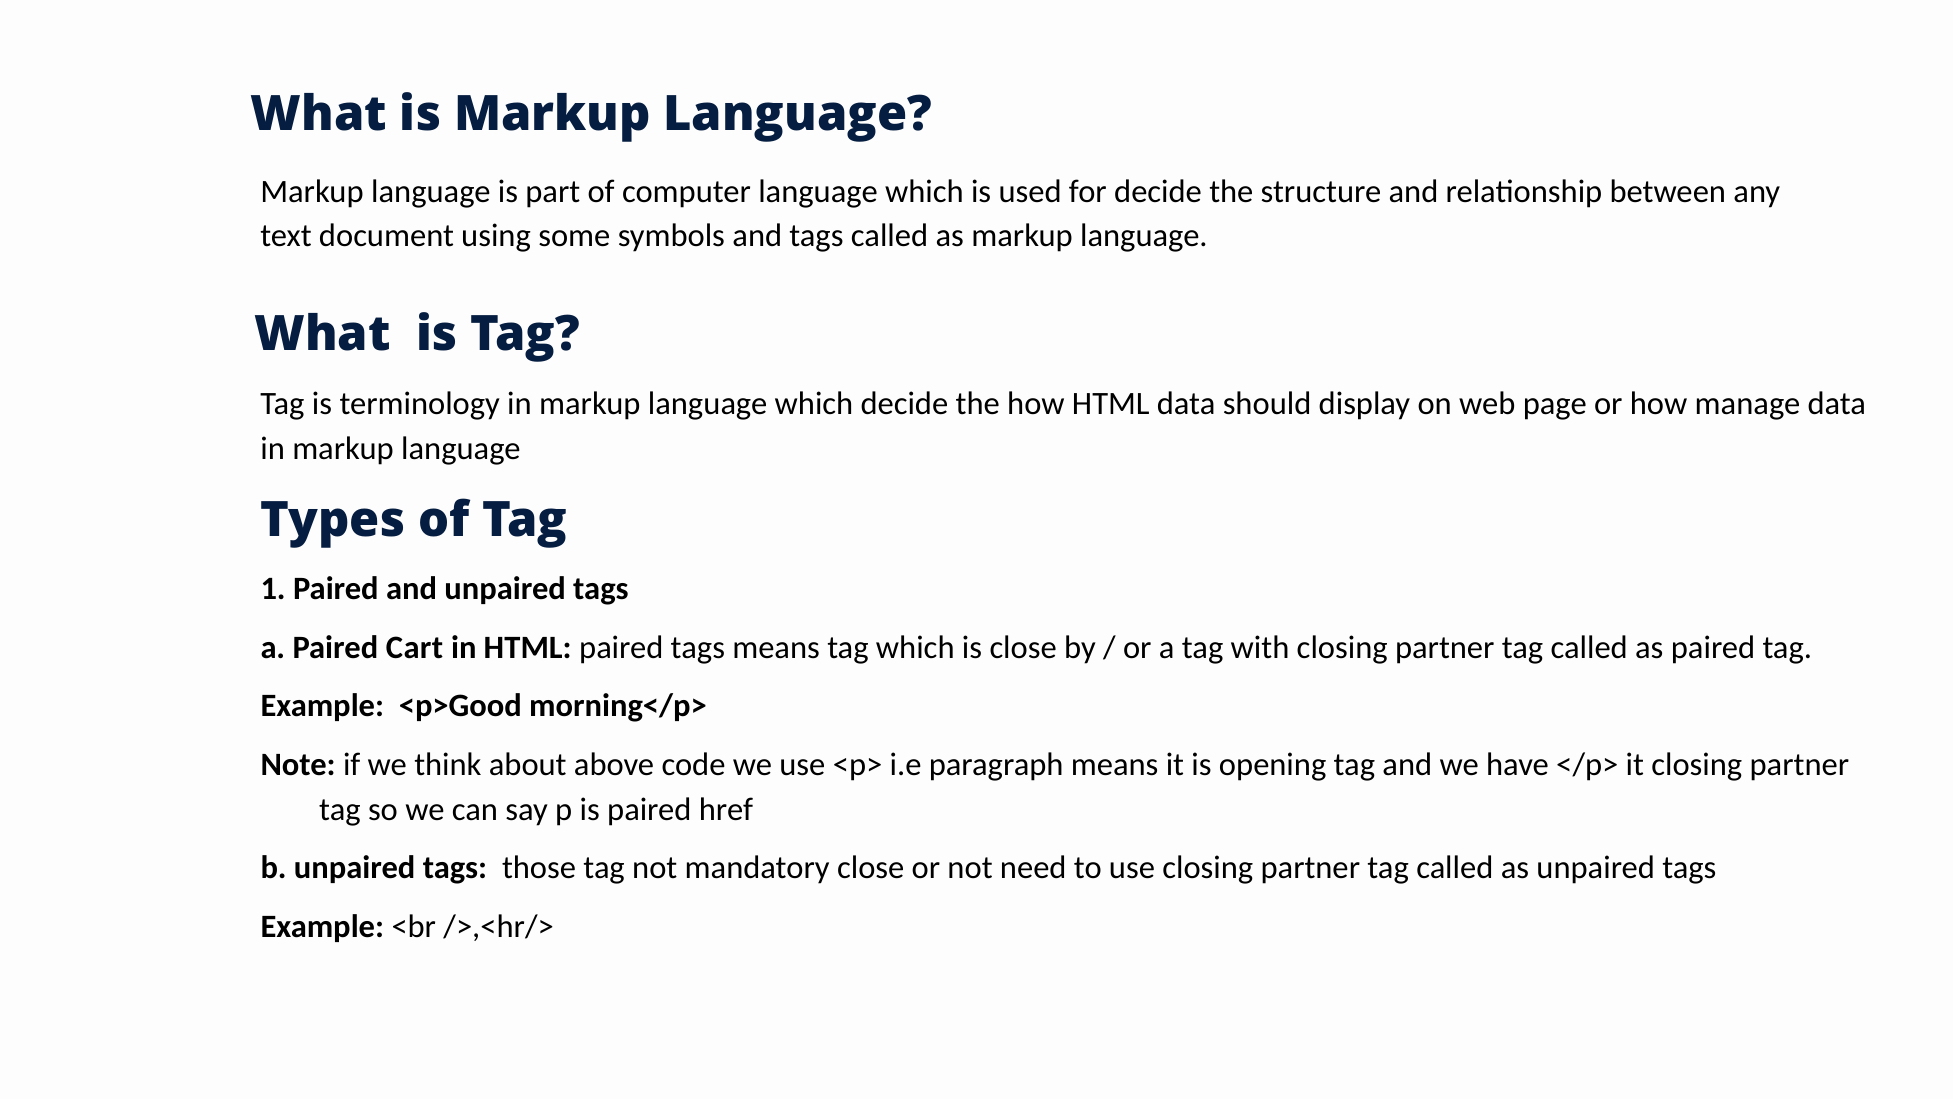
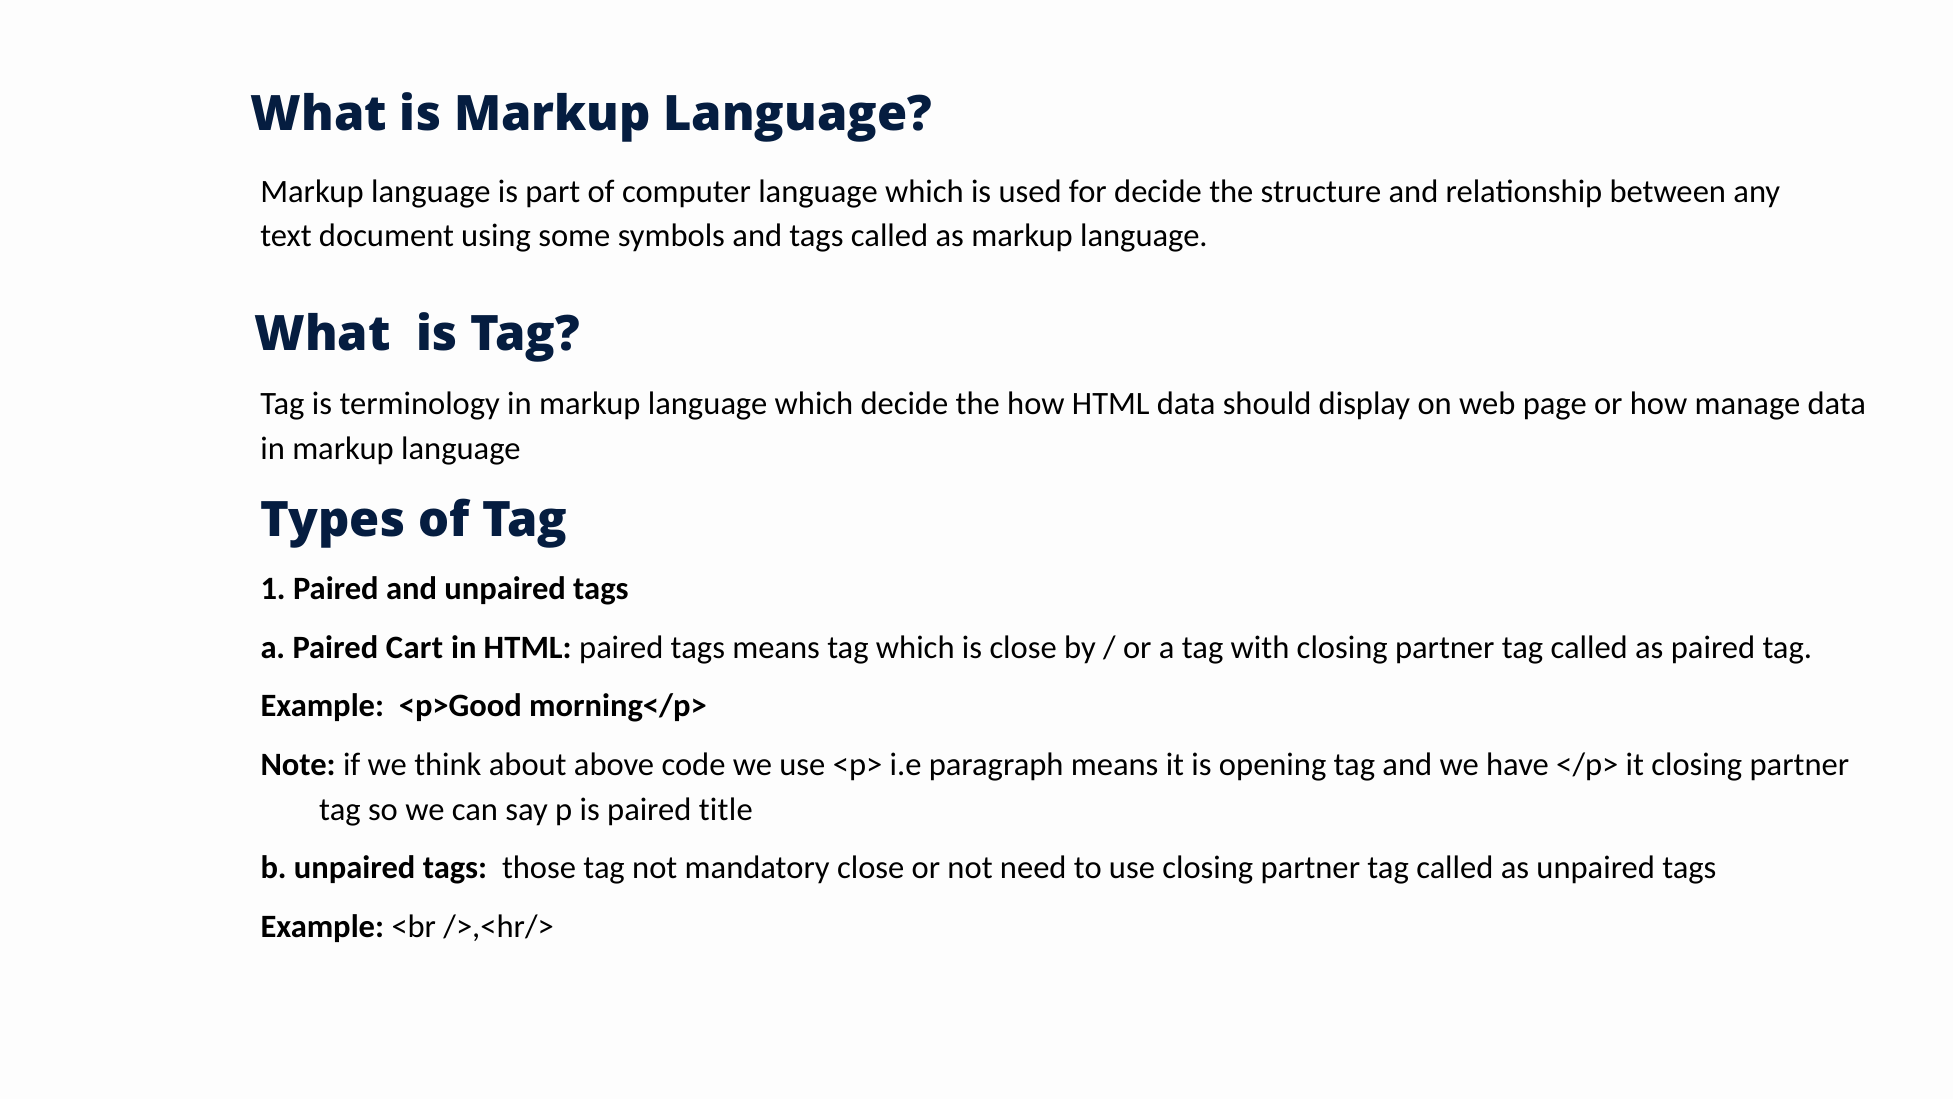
href: href -> title
